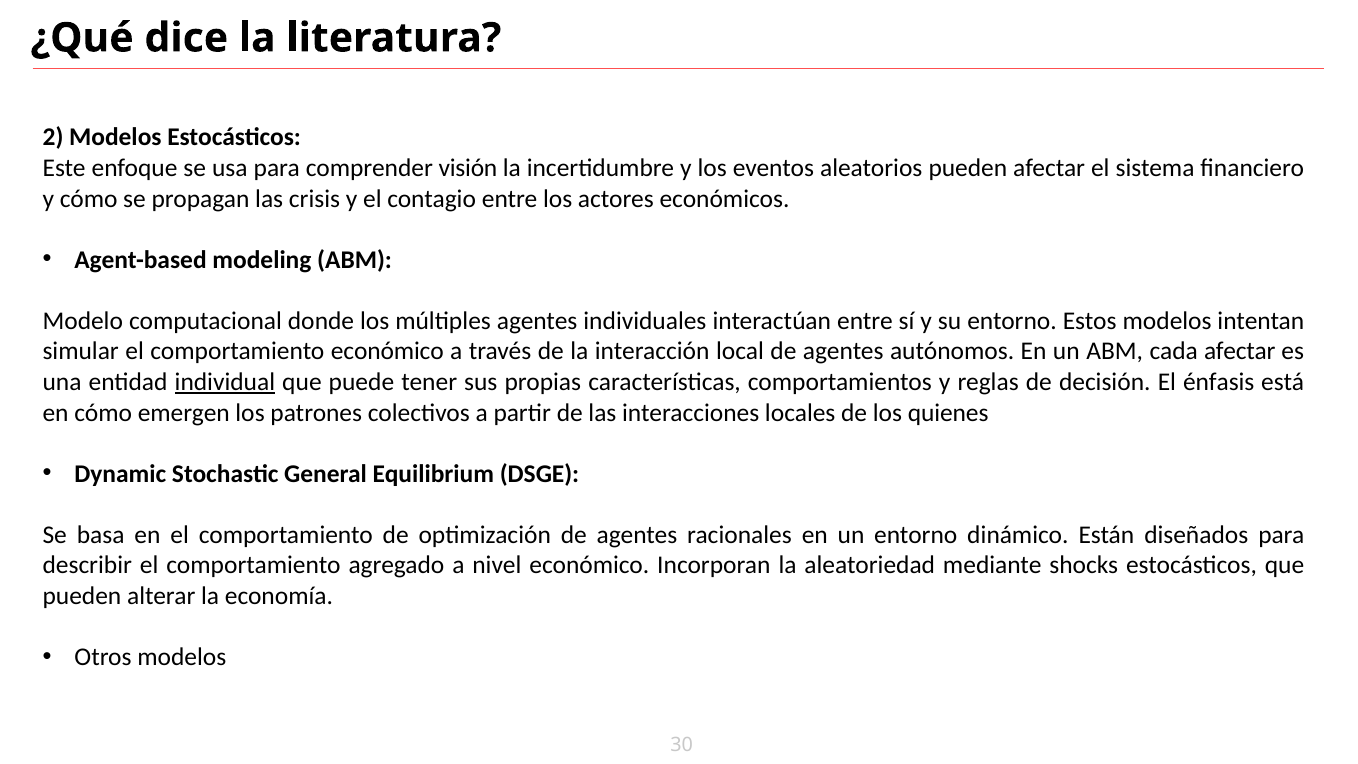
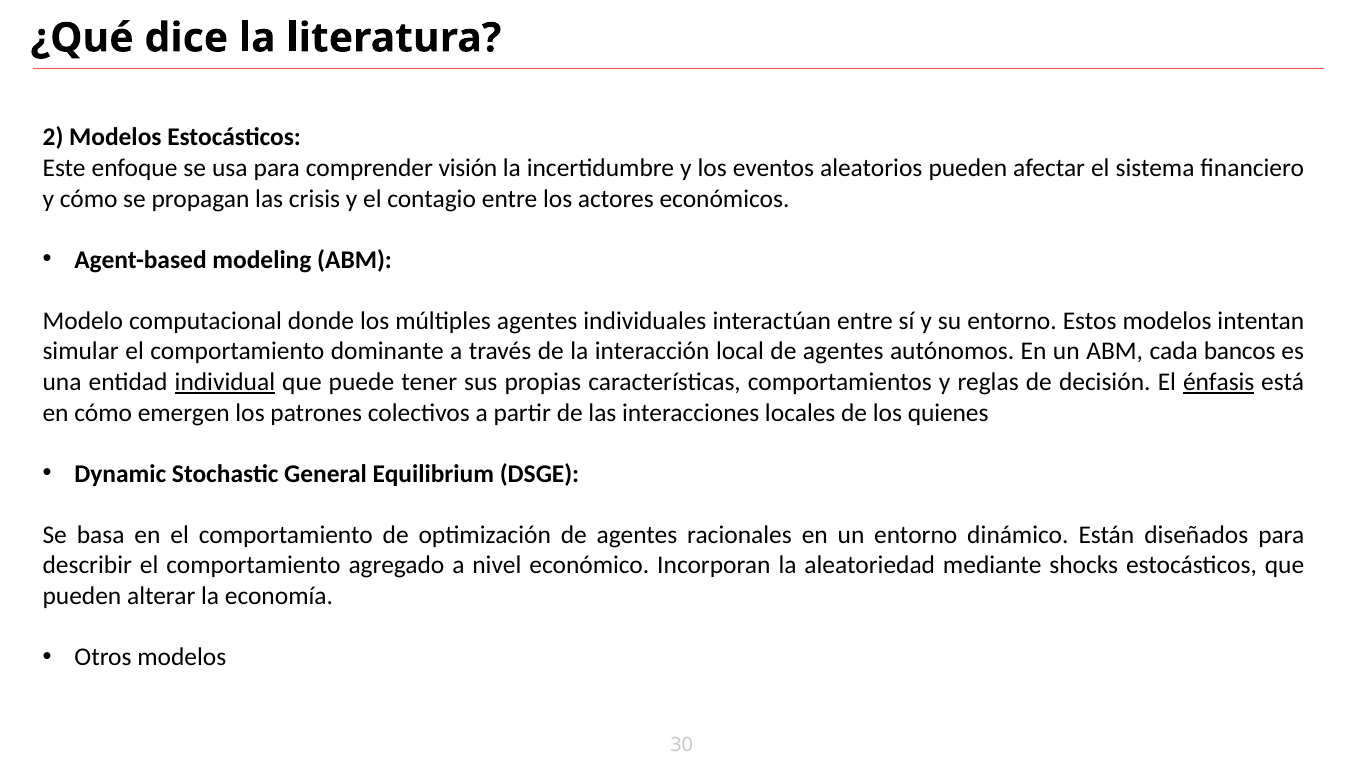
comportamiento económico: económico -> dominante
cada afectar: afectar -> bancos
énfasis underline: none -> present
